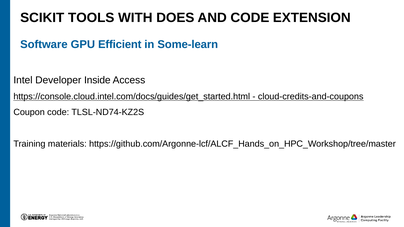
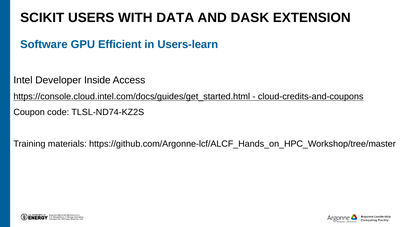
TOOLS: TOOLS -> USERS
DOES: DOES -> DATA
AND CODE: CODE -> DASK
Some-learn: Some-learn -> Users-learn
